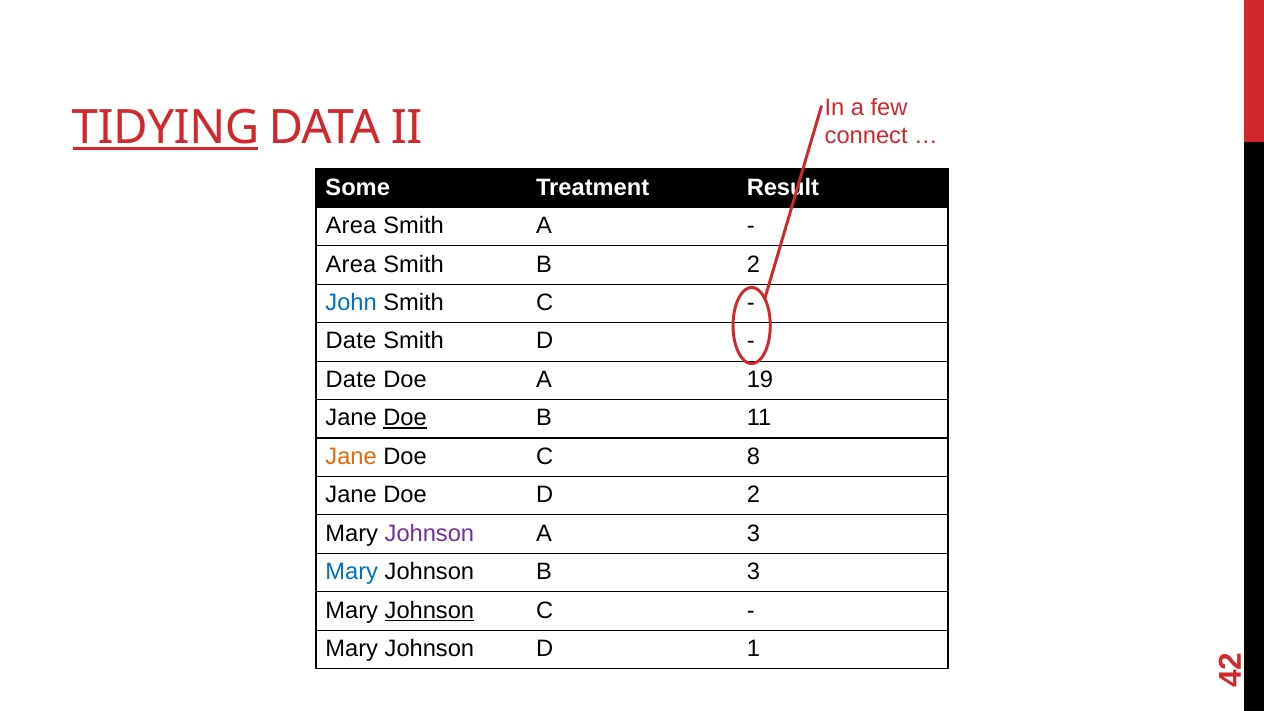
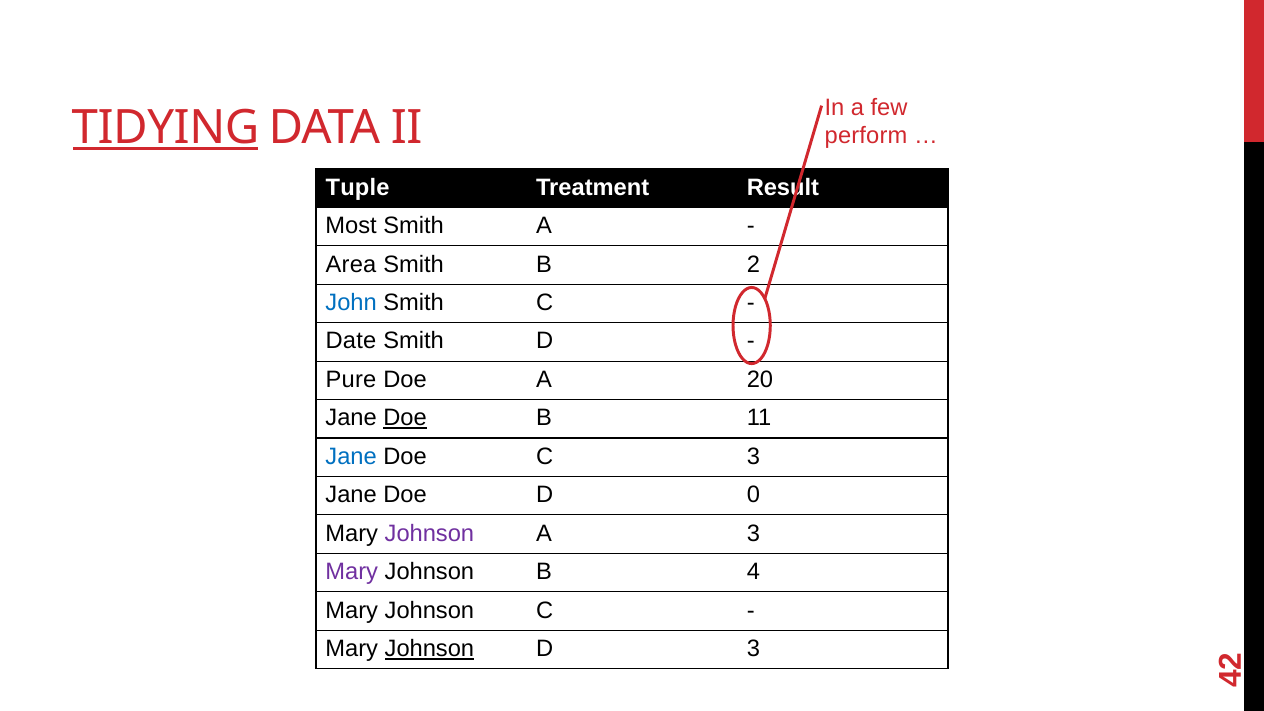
connect: connect -> perform
Some: Some -> Tuple
Area at (351, 226): Area -> Most
Date at (351, 380): Date -> Pure
19: 19 -> 20
Jane at (351, 456) colour: orange -> blue
C 8: 8 -> 3
D 2: 2 -> 0
Mary at (352, 572) colour: blue -> purple
B 3: 3 -> 4
Johnson at (429, 610) underline: present -> none
Johnson at (429, 649) underline: none -> present
D 1: 1 -> 3
